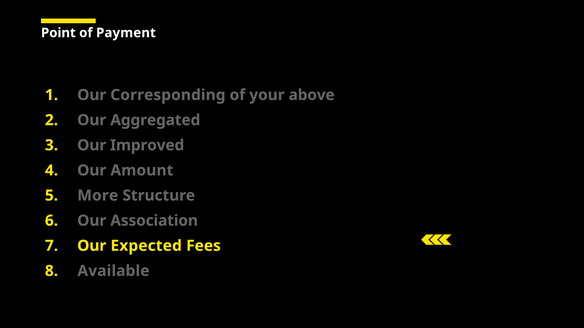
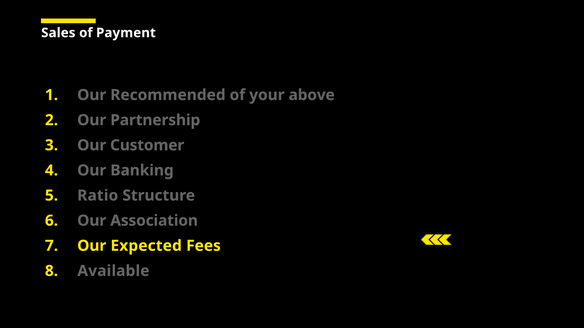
Point: Point -> Sales
Corresponding: Corresponding -> Recommended
Aggregated: Aggregated -> Partnership
Improved: Improved -> Customer
Amount: Amount -> Banking
More: More -> Ratio
